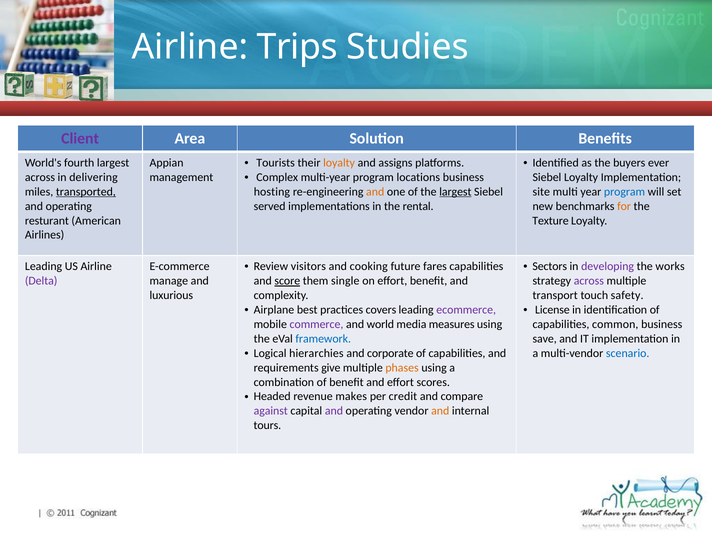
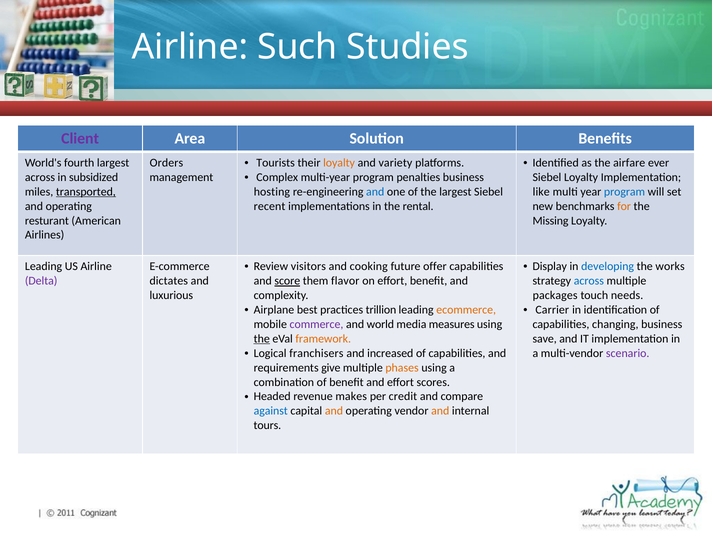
Trips: Trips -> Such
assigns: assigns -> variety
buyers: buyers -> airfare
Appian: Appian -> Orders
locations: locations -> penalties
delivering: delivering -> subsidized
and at (375, 192) colour: orange -> blue
largest at (455, 192) underline: present -> none
site: site -> like
served: served -> recent
Texture: Texture -> Missing
fares: fares -> offer
Sectors: Sectors -> Display
developing colour: purple -> blue
manage: manage -> dictates
single: single -> flavor
across at (589, 281) colour: purple -> blue
transport: transport -> packages
safety: safety -> needs
covers: covers -> trillion
ecommerce colour: purple -> orange
License: License -> Carrier
common: common -> changing
the at (262, 339) underline: none -> present
framework colour: blue -> orange
hierarchies: hierarchies -> franchisers
corporate: corporate -> increased
scenario colour: blue -> purple
against colour: purple -> blue
and at (334, 411) colour: purple -> orange
